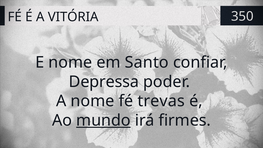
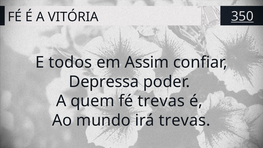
350 underline: none -> present
E nome: nome -> todos
Santo: Santo -> Assim
A nome: nome -> quem
mundo underline: present -> none
irá firmes: firmes -> trevas
